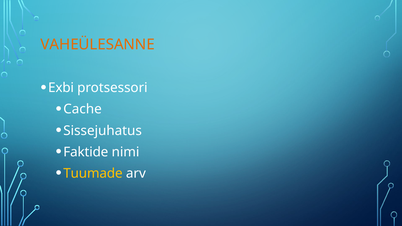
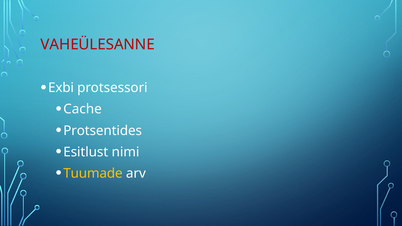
VAHEÜLESANNE colour: orange -> red
Sissejuhatus: Sissejuhatus -> Protsentides
Faktide: Faktide -> Esitlust
